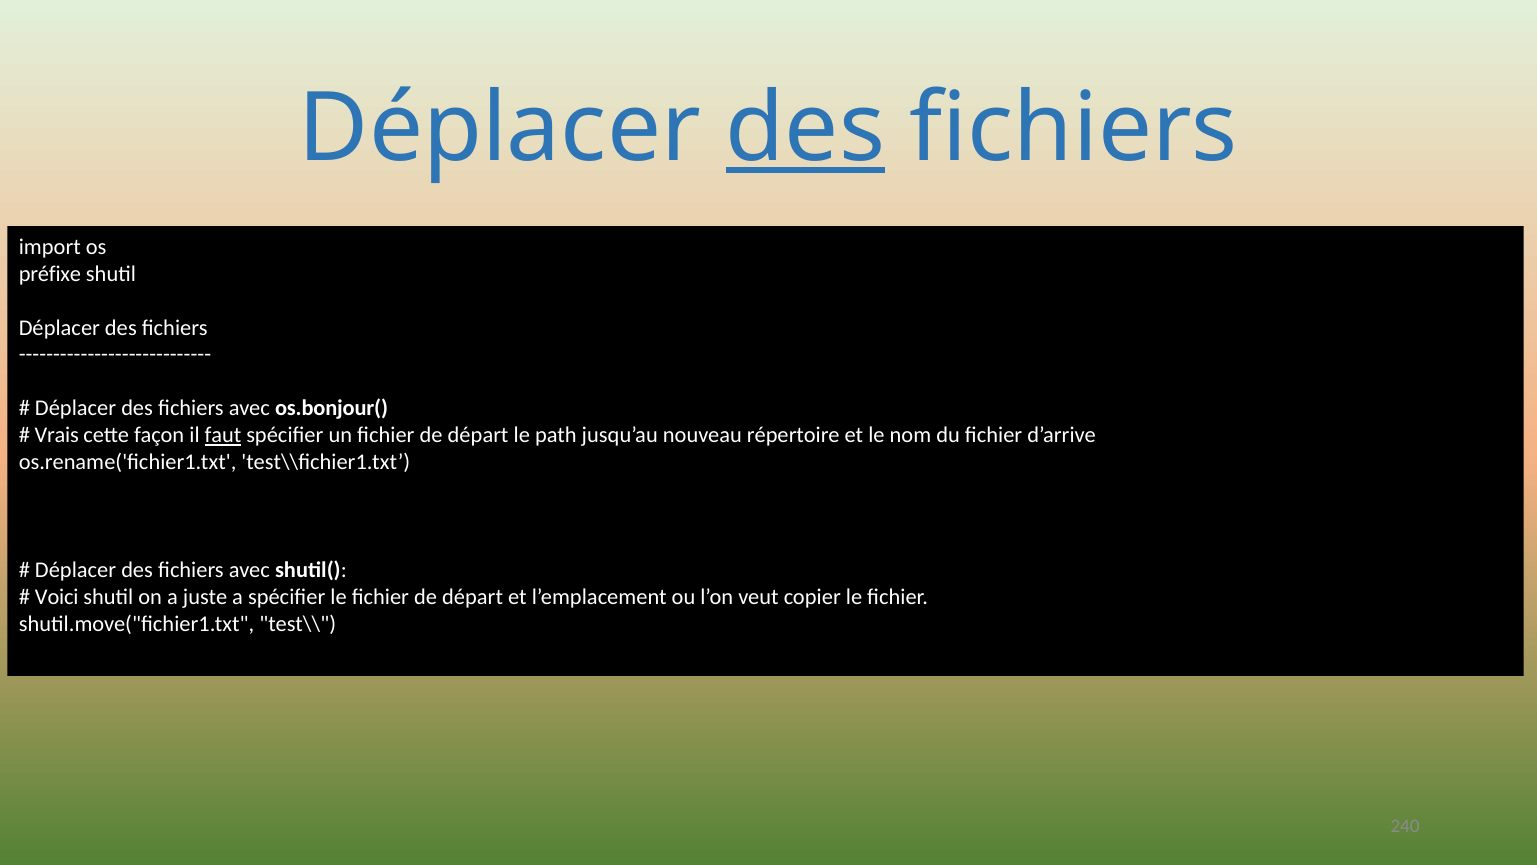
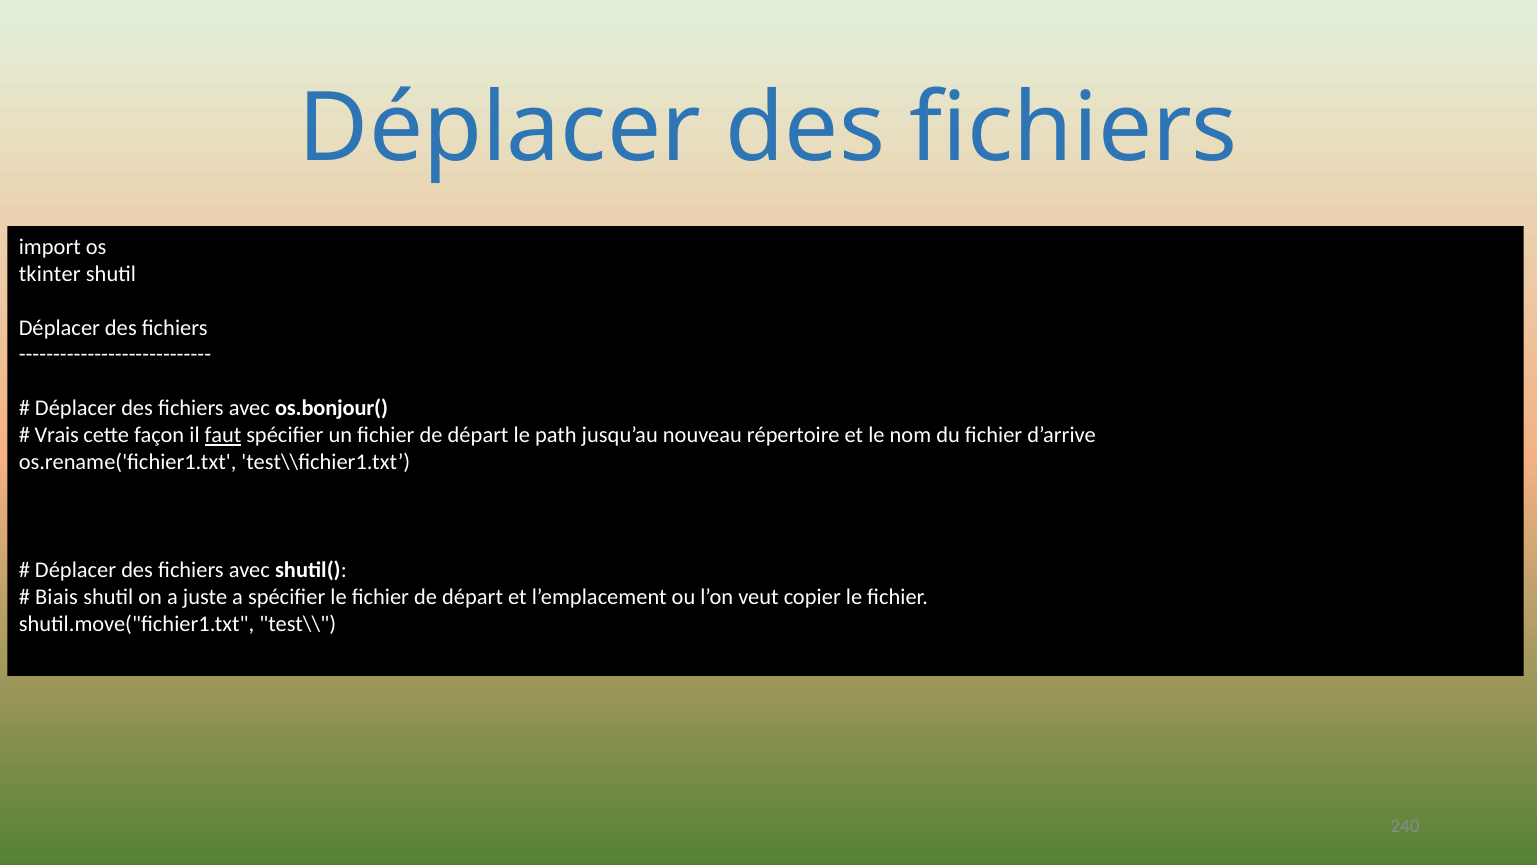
des at (805, 129) underline: present -> none
préfixe: préfixe -> tkinter
Voici: Voici -> Biais
